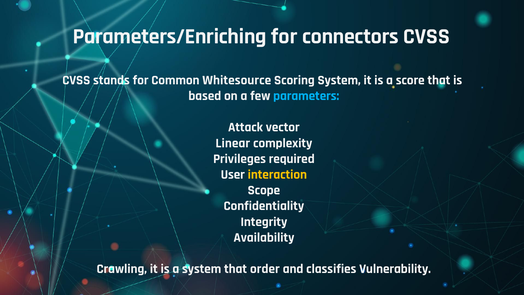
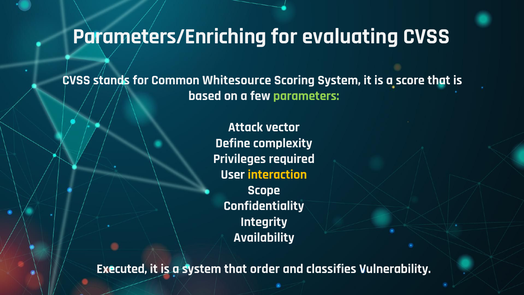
connectors: connectors -> evaluating
parameters colour: light blue -> light green
Linear: Linear -> Define
Crawling: Crawling -> Executed
